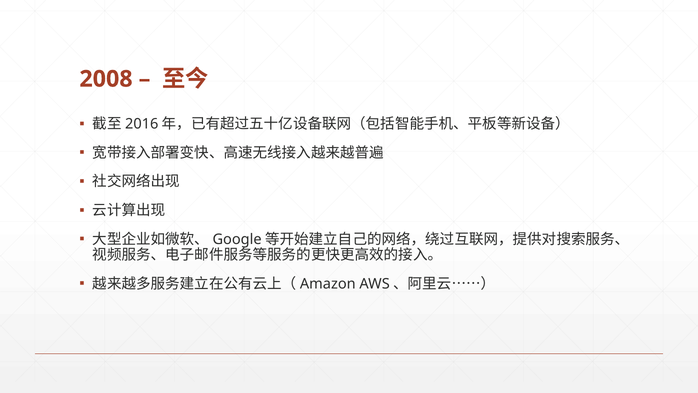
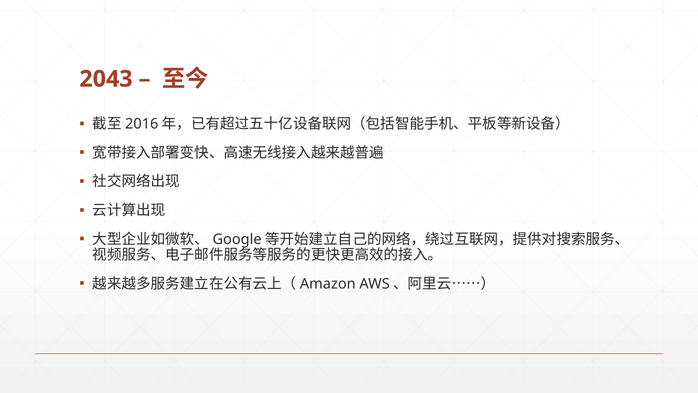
2008: 2008 -> 2043
